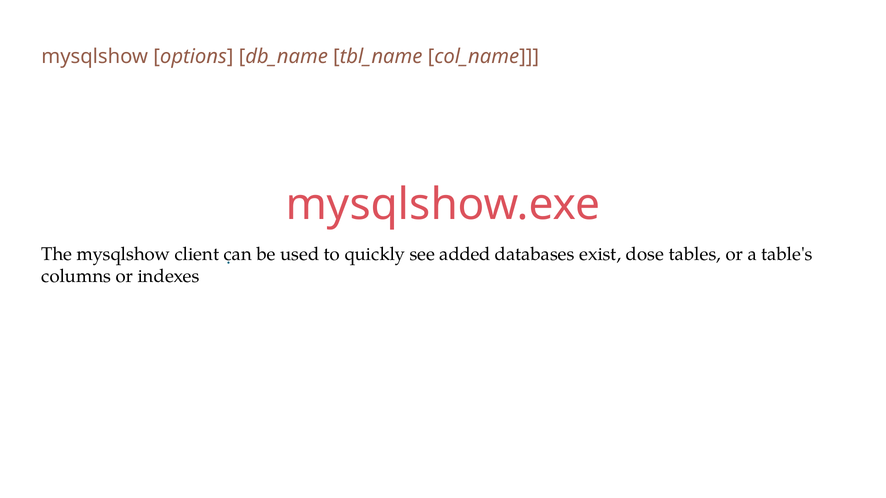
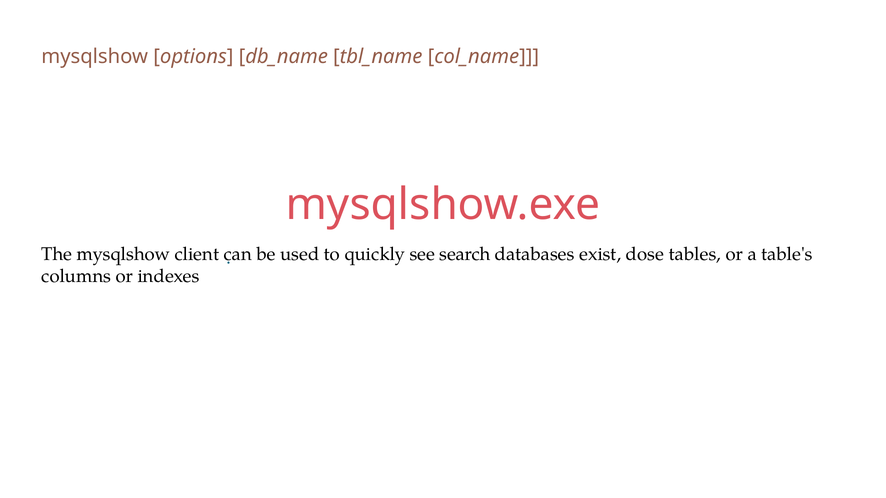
added: added -> search
